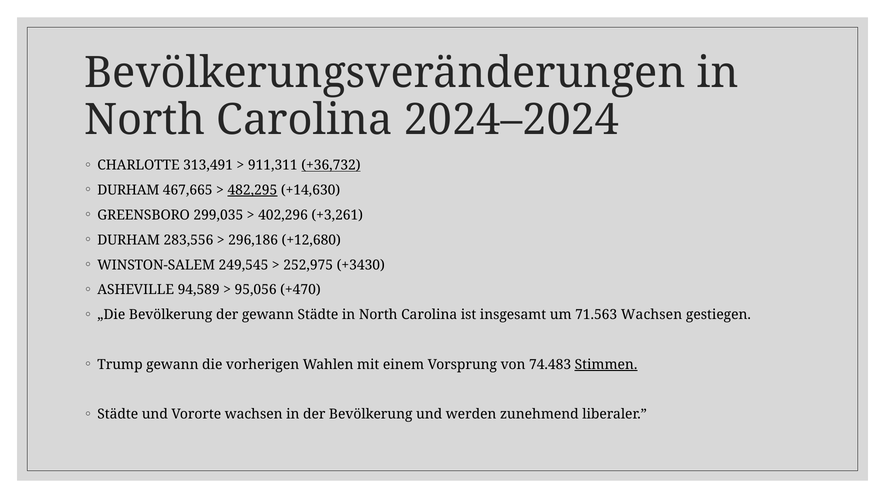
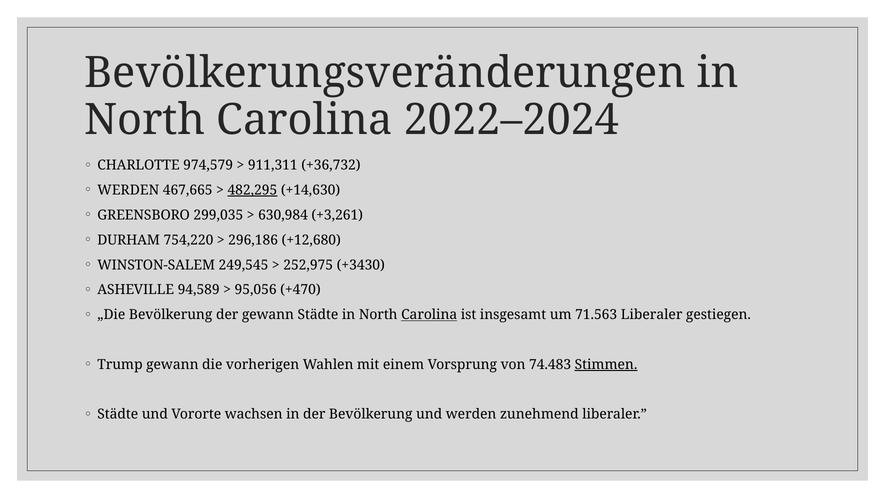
2024–2024: 2024–2024 -> 2022–2024
313,491: 313,491 -> 974,579
+36,732 underline: present -> none
DURHAM at (128, 190): DURHAM -> WERDEN
402,296: 402,296 -> 630,984
283,556: 283,556 -> 754,220
Carolina at (429, 315) underline: none -> present
71.563 Wachsen: Wachsen -> Liberaler
